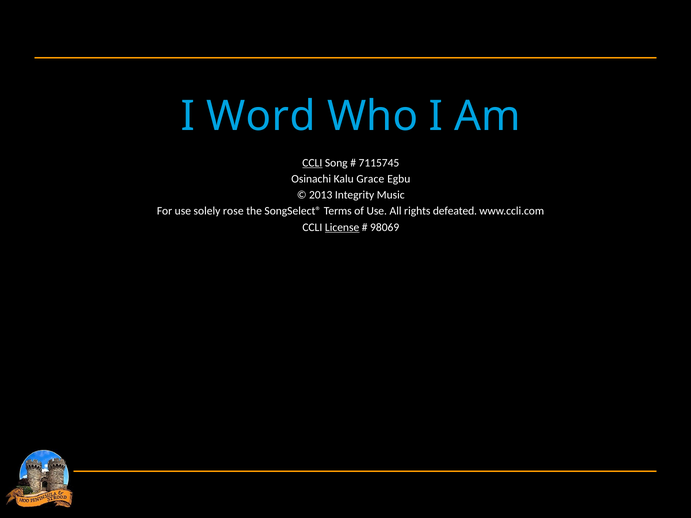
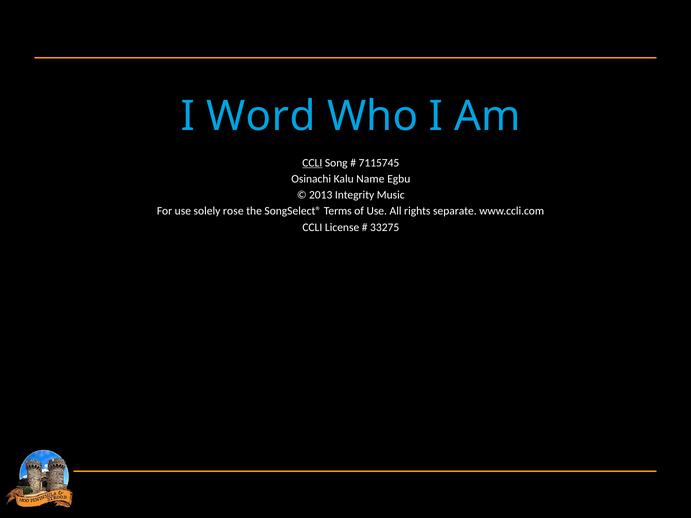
Grace: Grace -> Name
defeated: defeated -> separate
License underline: present -> none
98069: 98069 -> 33275
